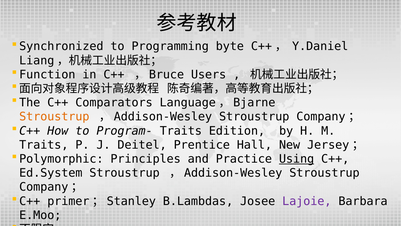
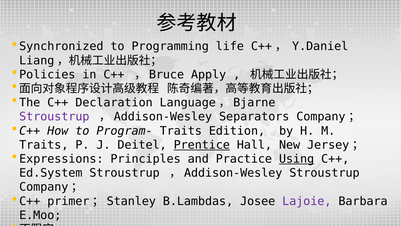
byte: byte -> life
Function: Function -> Policies
Users: Users -> Apply
Comparators: Comparators -> Declaration
Stroustrup at (54, 116) colour: orange -> purple
Stroustrup at (254, 116): Stroustrup -> Separators
Prentice underline: none -> present
Polymorphic: Polymorphic -> Expressions
